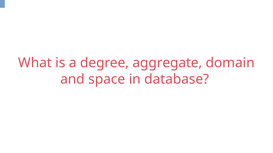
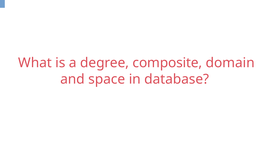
aggregate: aggregate -> composite
